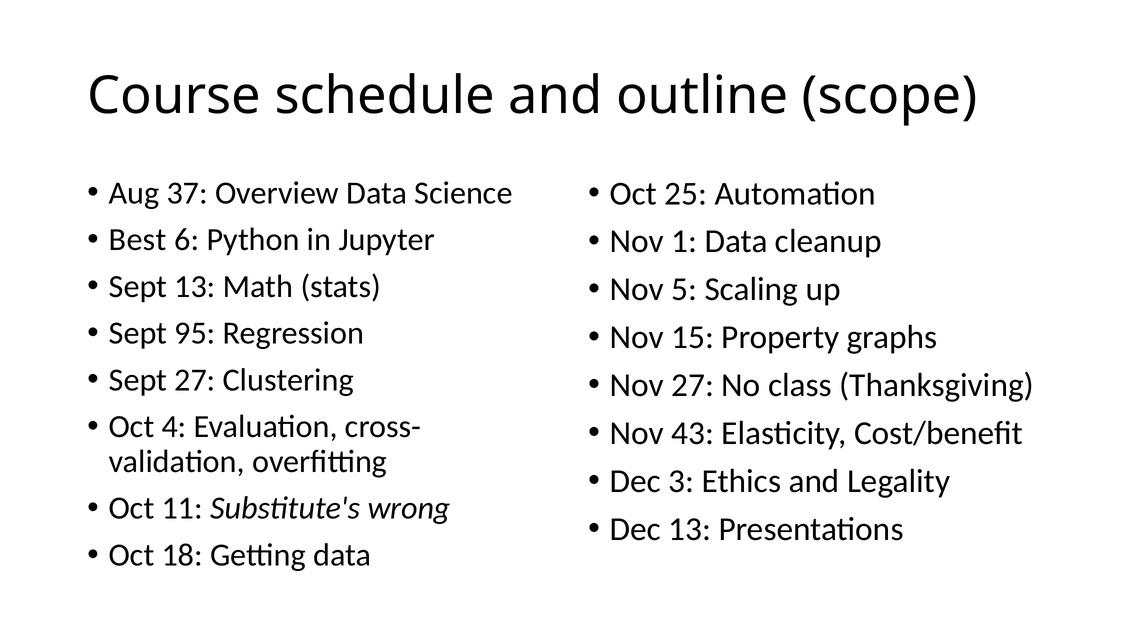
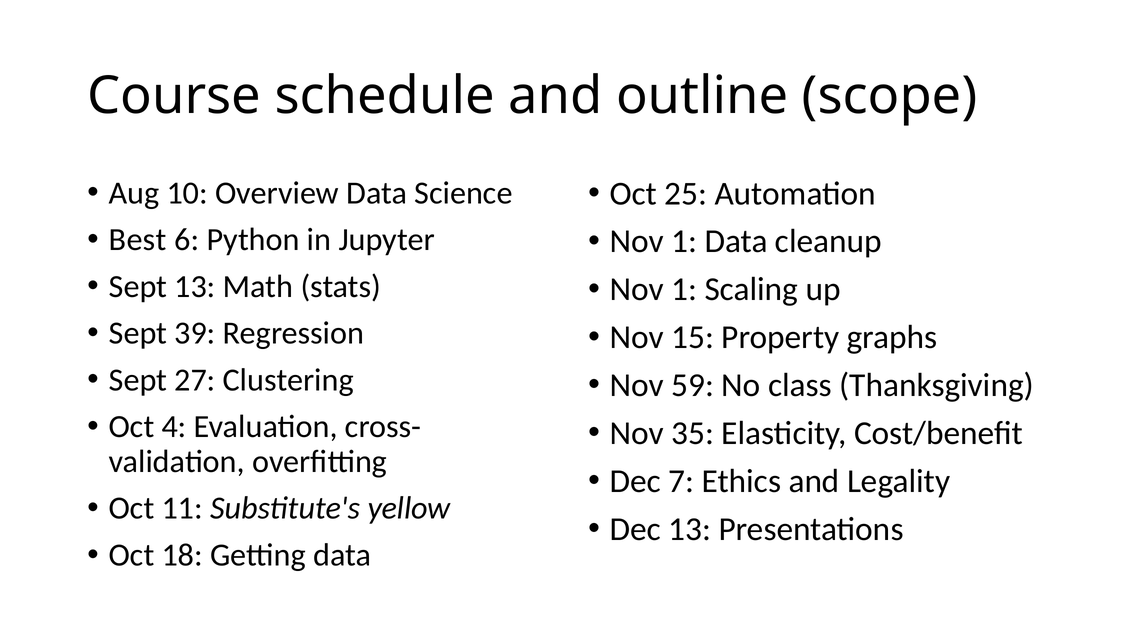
37: 37 -> 10
5 at (684, 289): 5 -> 1
95: 95 -> 39
Nov 27: 27 -> 59
43: 43 -> 35
3: 3 -> 7
wrong: wrong -> yellow
